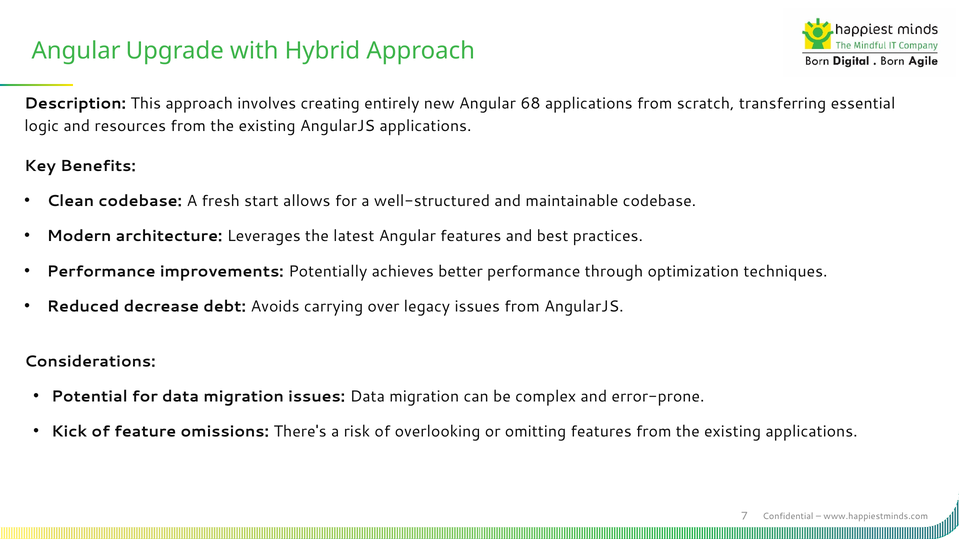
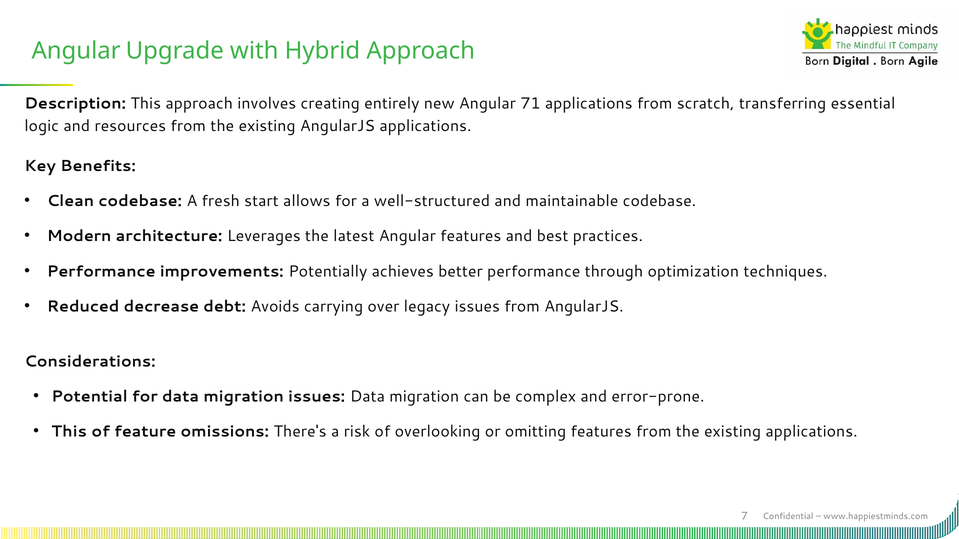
68: 68 -> 71
Kick at (69, 432): Kick -> This
